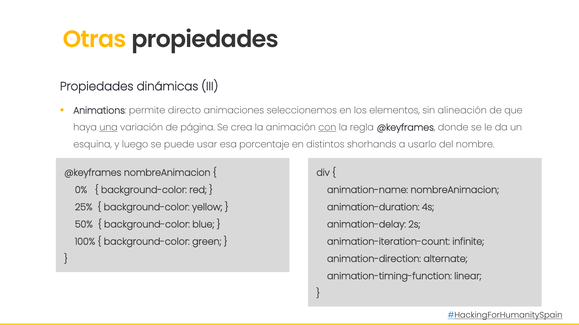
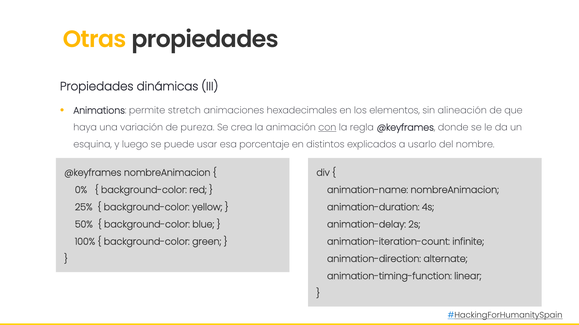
directo: directo -> stretch
seleccionemos: seleccionemos -> hexadecimales
una underline: present -> none
página: página -> pureza
shorhands: shorhands -> explicados
